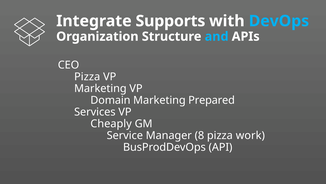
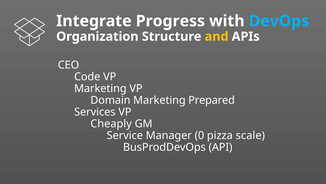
Supports: Supports -> Progress
and colour: light blue -> yellow
Pizza at (87, 76): Pizza -> Code
8: 8 -> 0
work: work -> scale
